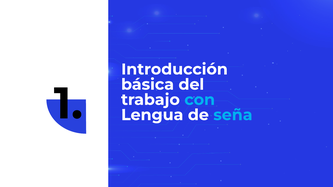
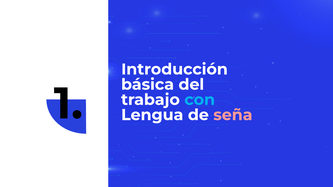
seña colour: light blue -> pink
